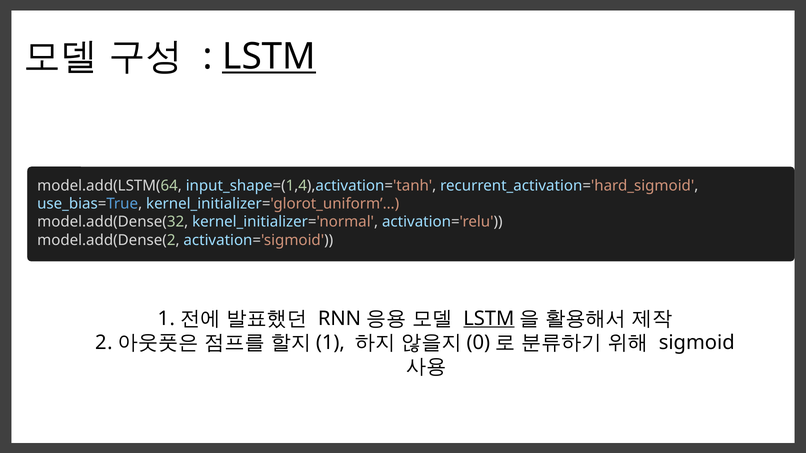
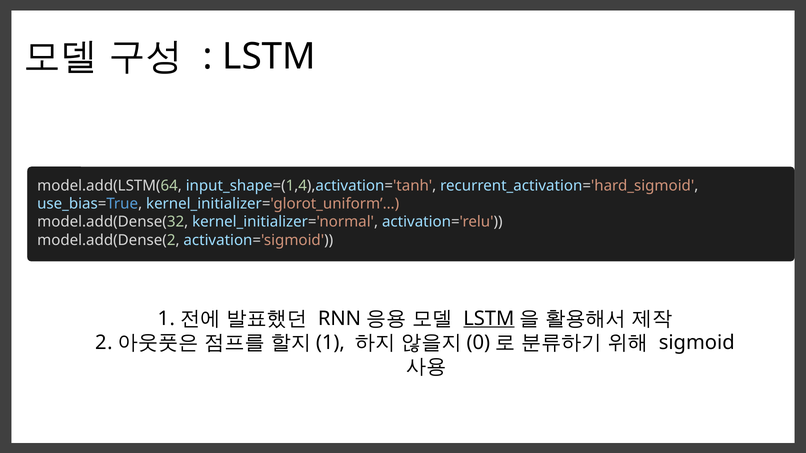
LSTM at (269, 57) underline: present -> none
